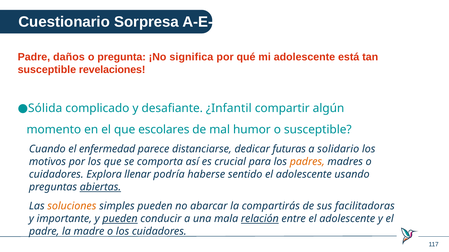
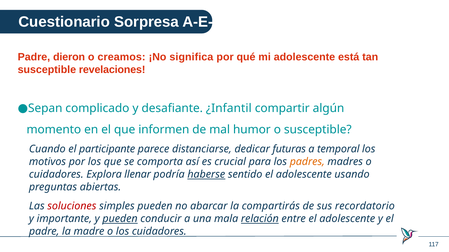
daños: daños -> dieron
pregunta: pregunta -> creamos
Sólida: Sólida -> Sepan
escolares: escolares -> informen
enfermedad: enfermedad -> participante
solidario: solidario -> temporal
haberse underline: none -> present
abiertas underline: present -> none
soluciones colour: orange -> red
facilitadoras: facilitadoras -> recordatorio
